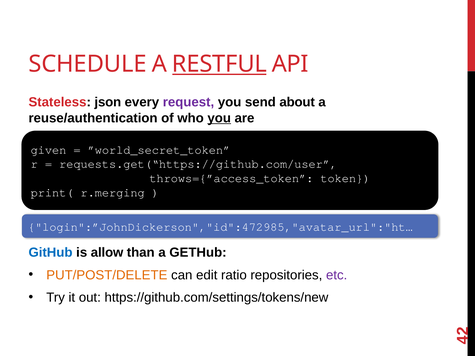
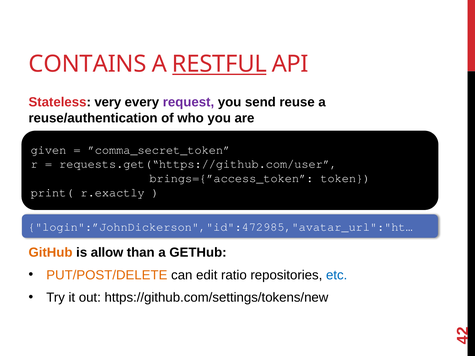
SCHEDULE: SCHEDULE -> CONTAINS
json: json -> very
about: about -> reuse
you at (219, 118) underline: present -> none
”world_secret_token: ”world_secret_token -> ”comma_secret_token
throws={”access_token: throws={”access_token -> brings={”access_token
r.merging: r.merging -> r.exactly
GitHub colour: blue -> orange
etc colour: purple -> blue
